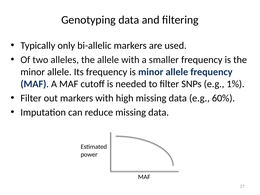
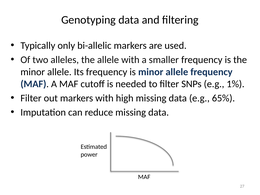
60%: 60% -> 65%
